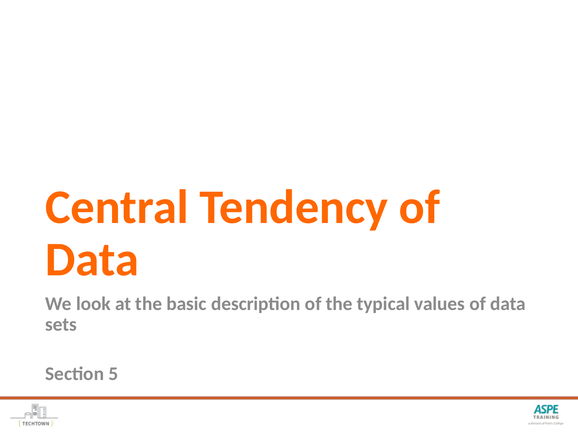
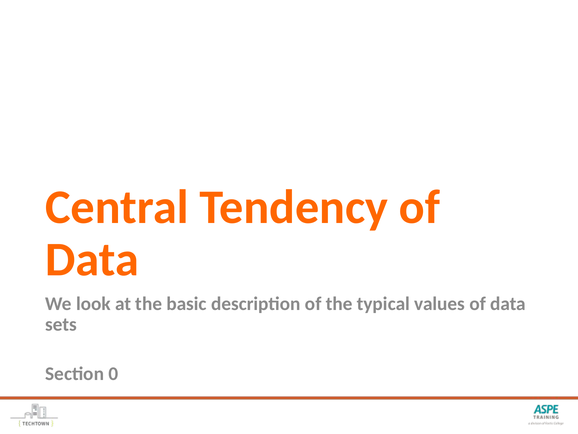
5: 5 -> 0
